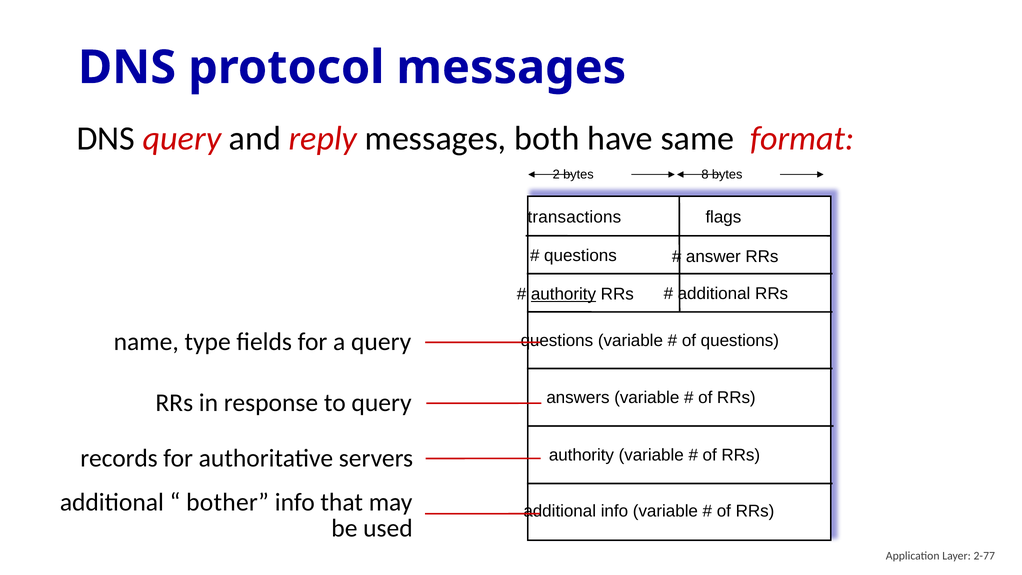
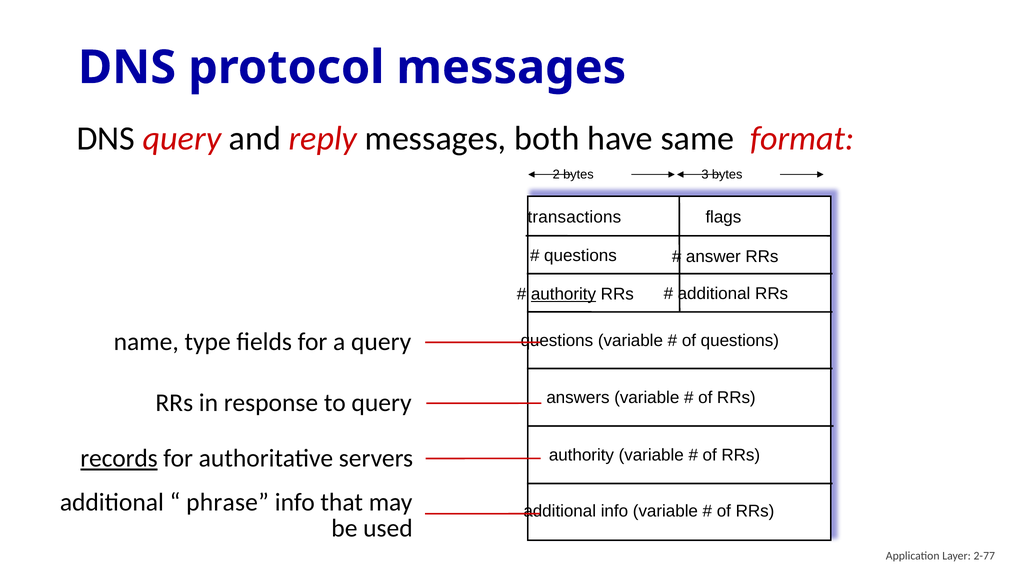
8: 8 -> 3
records underline: none -> present
bother: bother -> phrase
